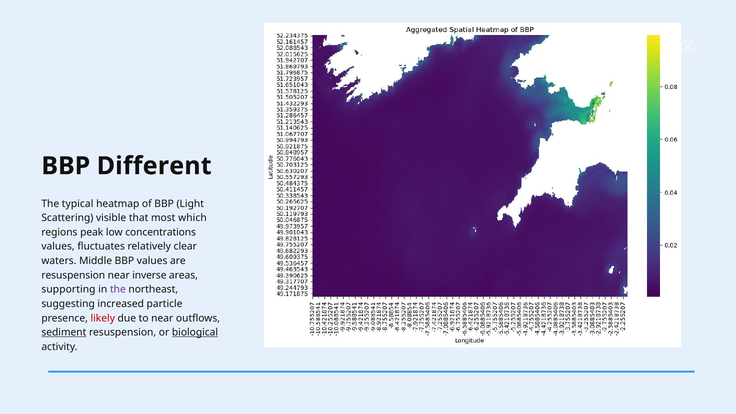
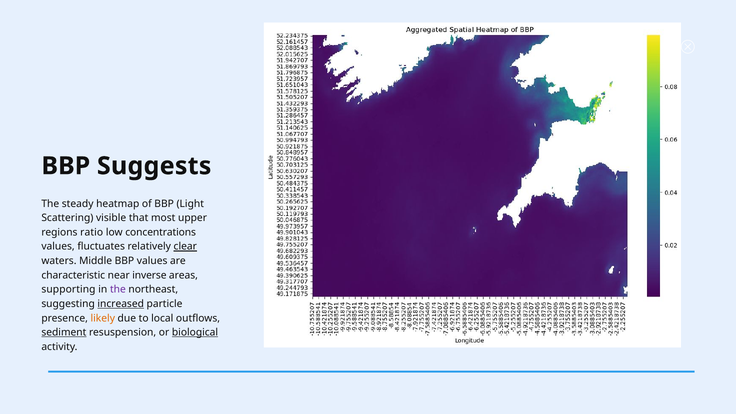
Different: Different -> Suggests
typical: typical -> steady
which: which -> upper
peak: peak -> ratio
clear underline: none -> present
resuspension at (73, 275): resuspension -> characteristic
increased underline: none -> present
likely colour: red -> orange
to near: near -> local
